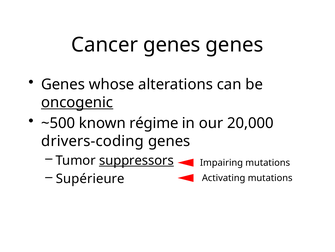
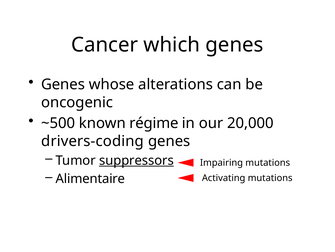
Cancer genes: genes -> which
oncogenic underline: present -> none
Supérieure: Supérieure -> Alimentaire
